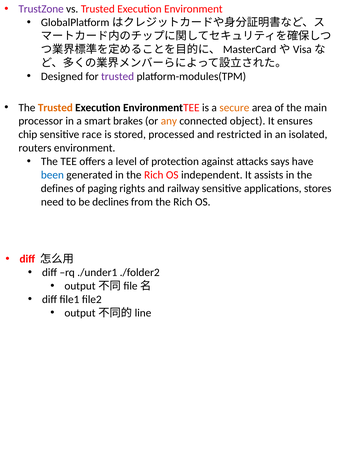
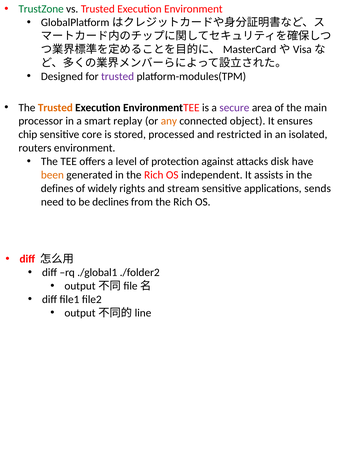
TrustZone colour: purple -> green
secure colour: orange -> purple
brakes: brakes -> replay
race: race -> core
says: says -> disk
been colour: blue -> orange
paging: paging -> widely
railway: railway -> stream
stores: stores -> sends
./under1: ./under1 -> ./global1
